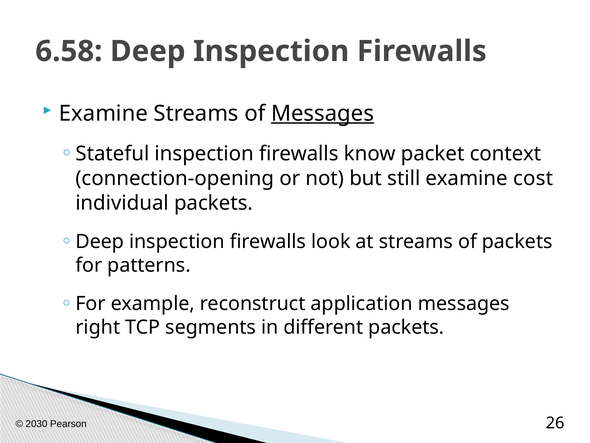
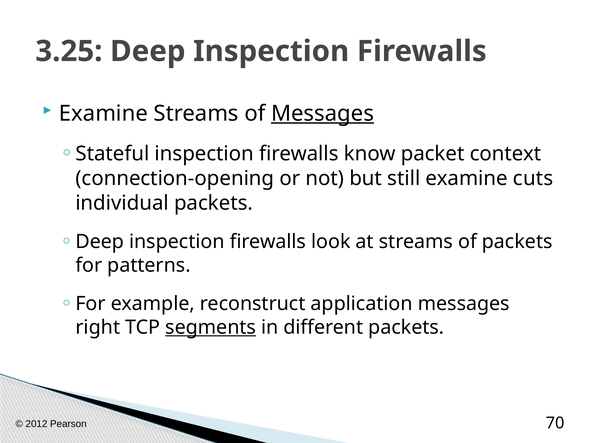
6.58: 6.58 -> 3.25
cost: cost -> cuts
segments underline: none -> present
2030: 2030 -> 2012
26: 26 -> 70
